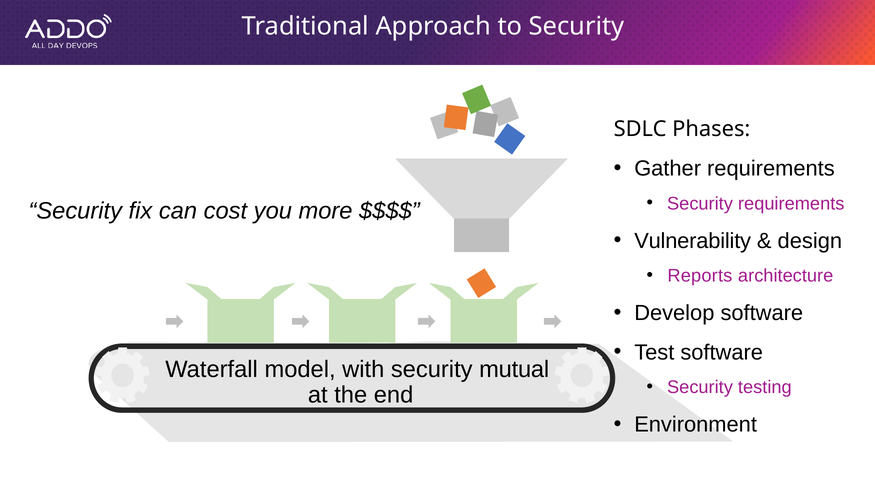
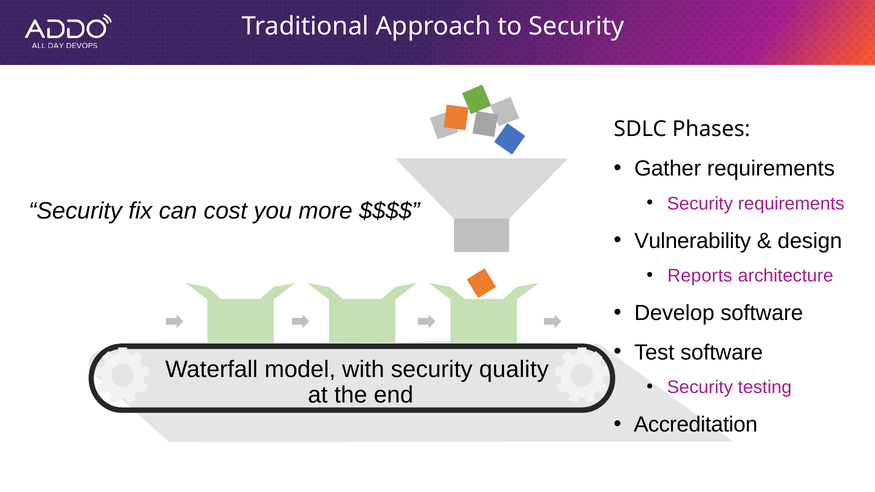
mutual: mutual -> quality
Environment: Environment -> Accreditation
